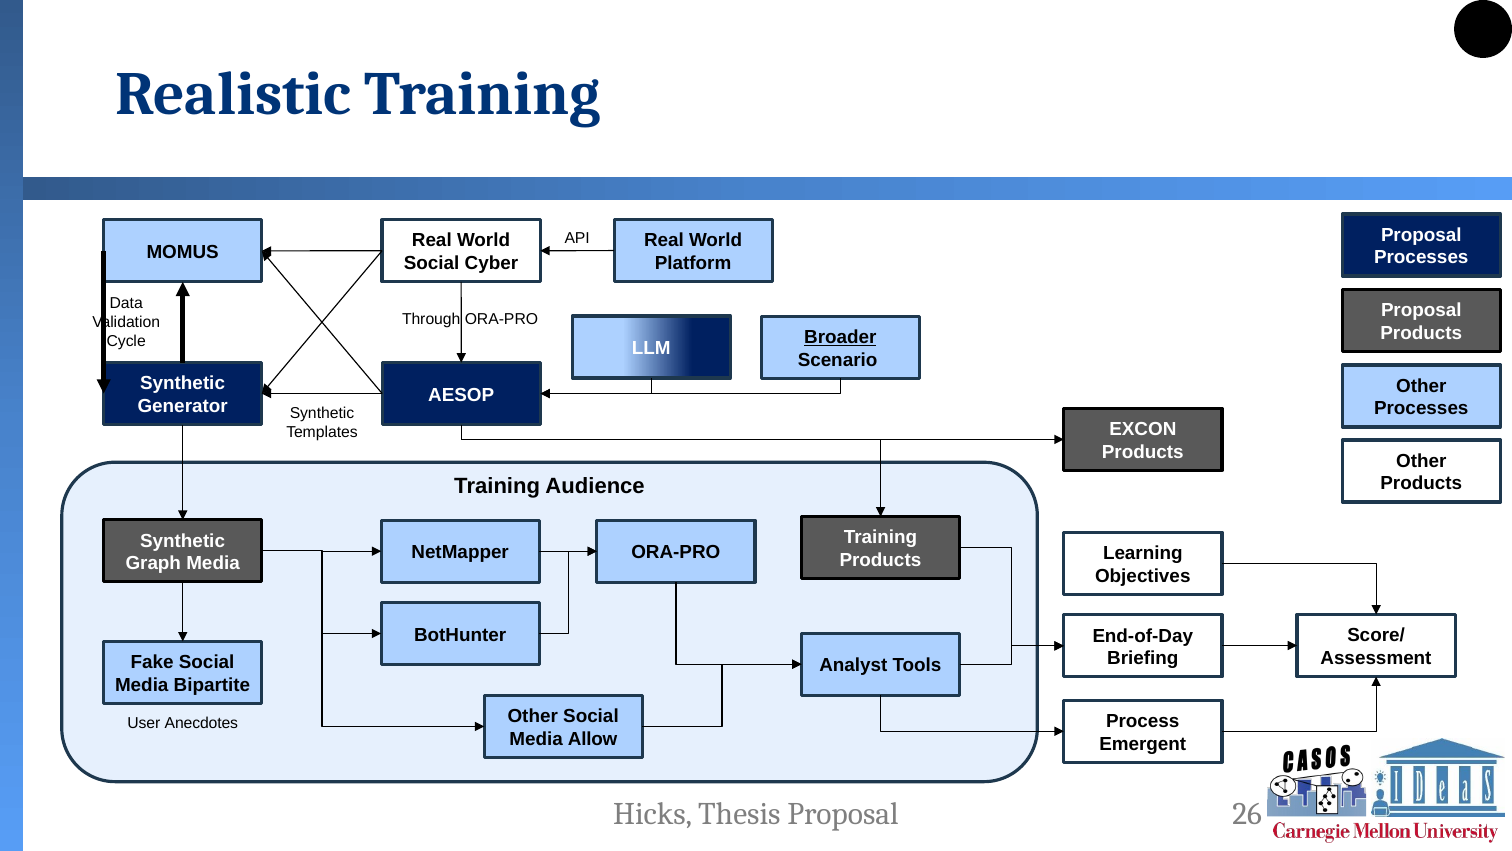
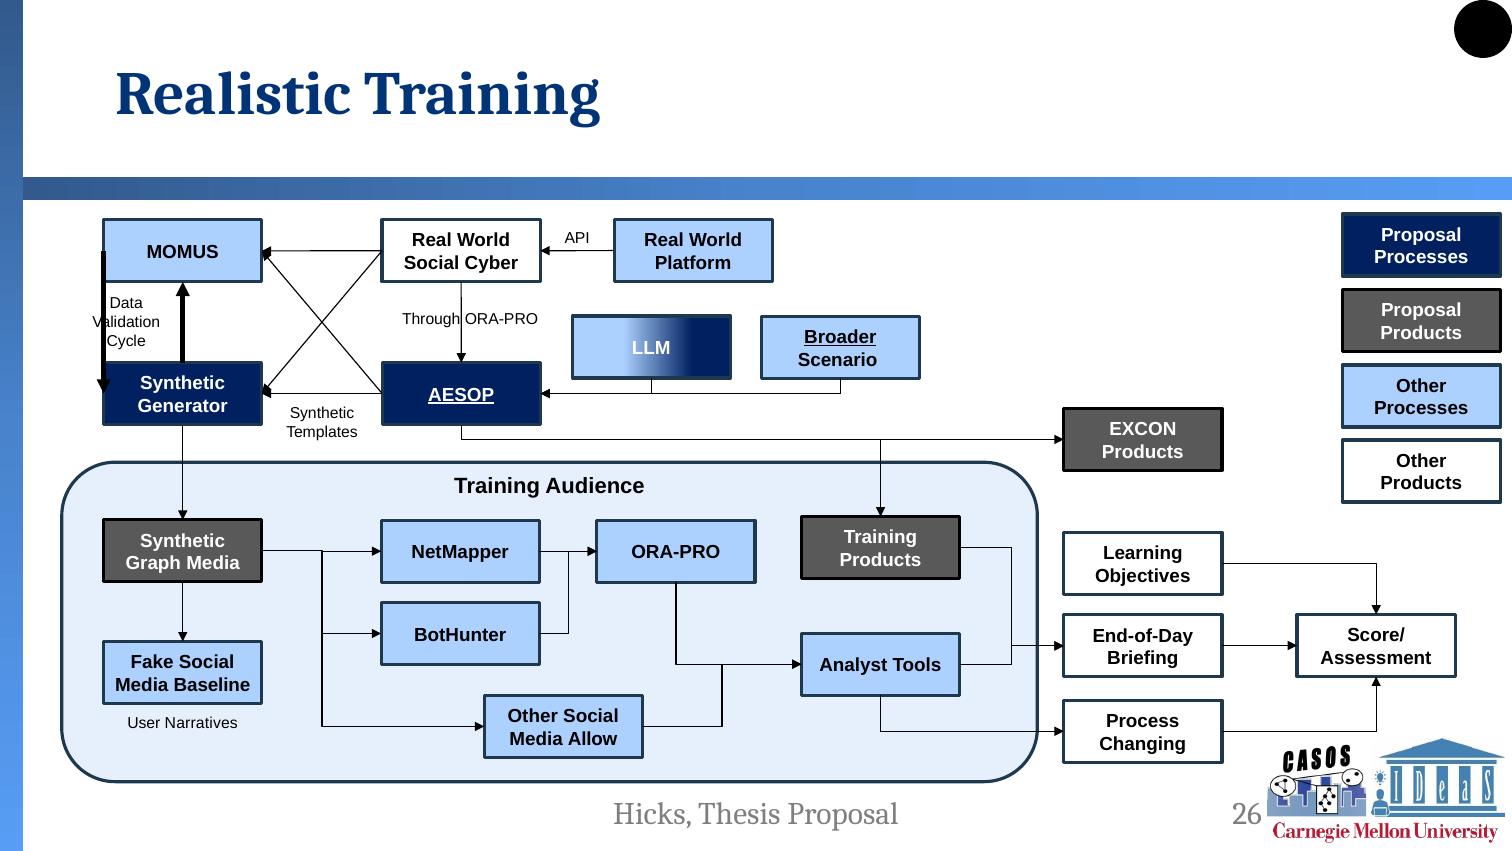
AESOP underline: none -> present
Bipartite: Bipartite -> Baseline
Anecdotes: Anecdotes -> Narratives
Emergent: Emergent -> Changing
